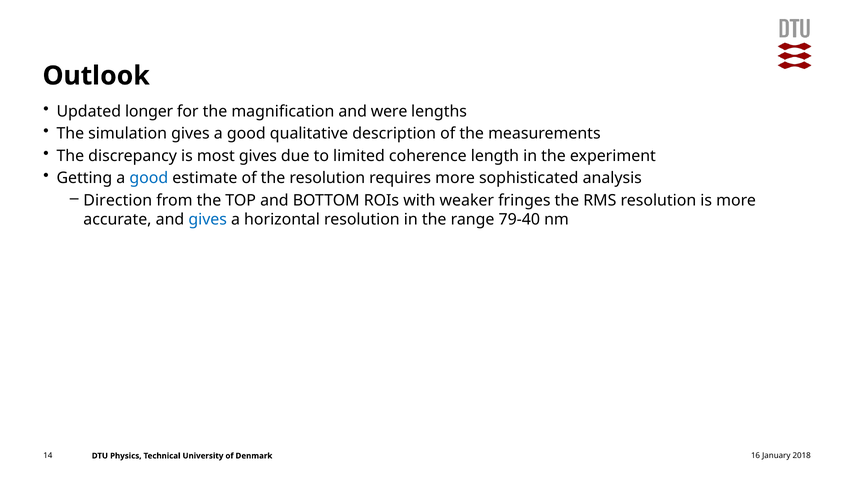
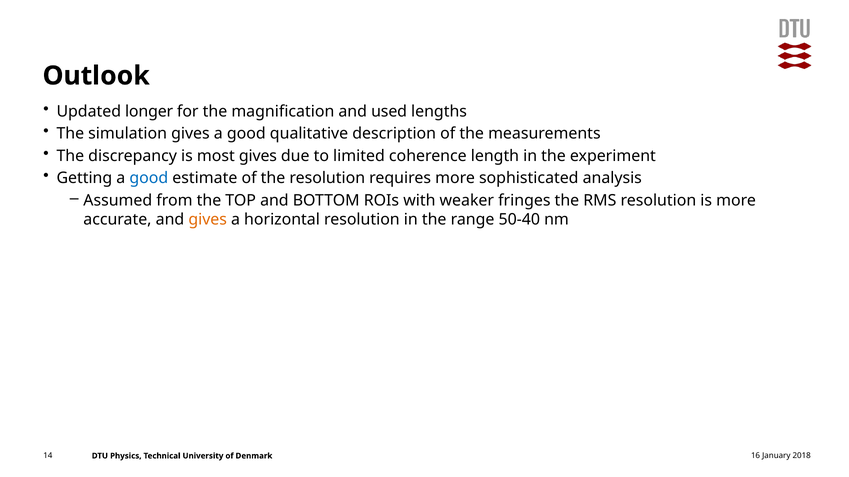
were: were -> used
Direction: Direction -> Assumed
gives at (208, 220) colour: blue -> orange
79-40: 79-40 -> 50-40
